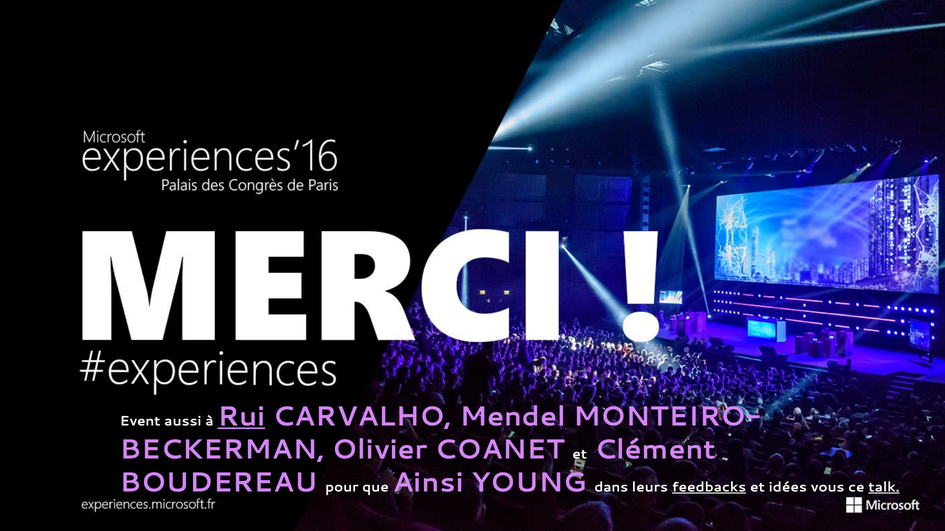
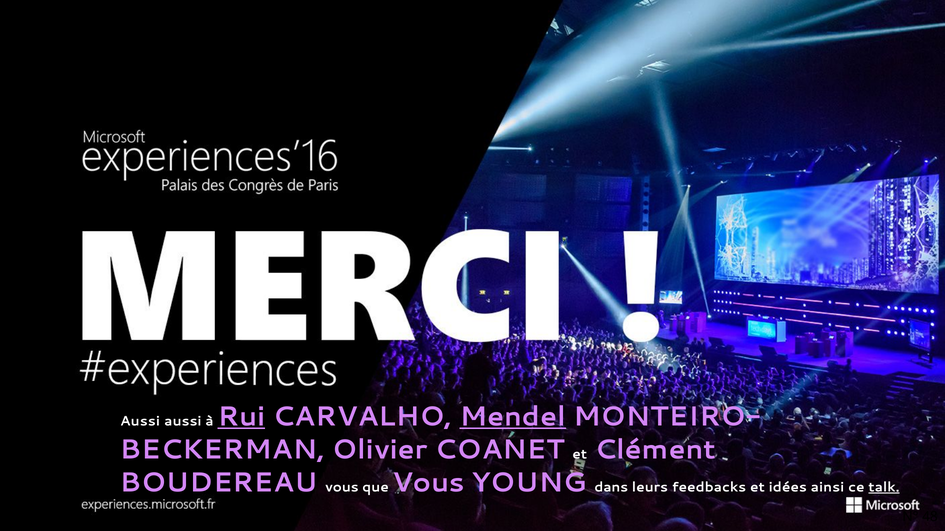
Event at (140, 422): Event -> Aussi
Mendel underline: none -> present
BOUDEREAU pour: pour -> vous
que Ainsi: Ainsi -> Vous
feedbacks underline: present -> none
vous: vous -> ainsi
